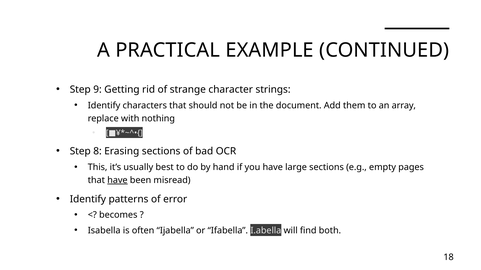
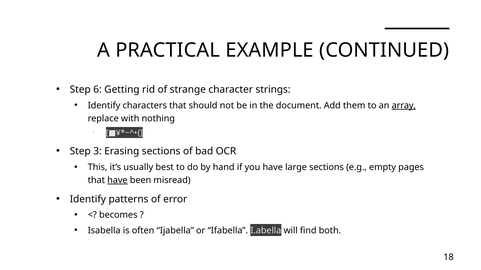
9: 9 -> 6
array underline: none -> present
8: 8 -> 3
